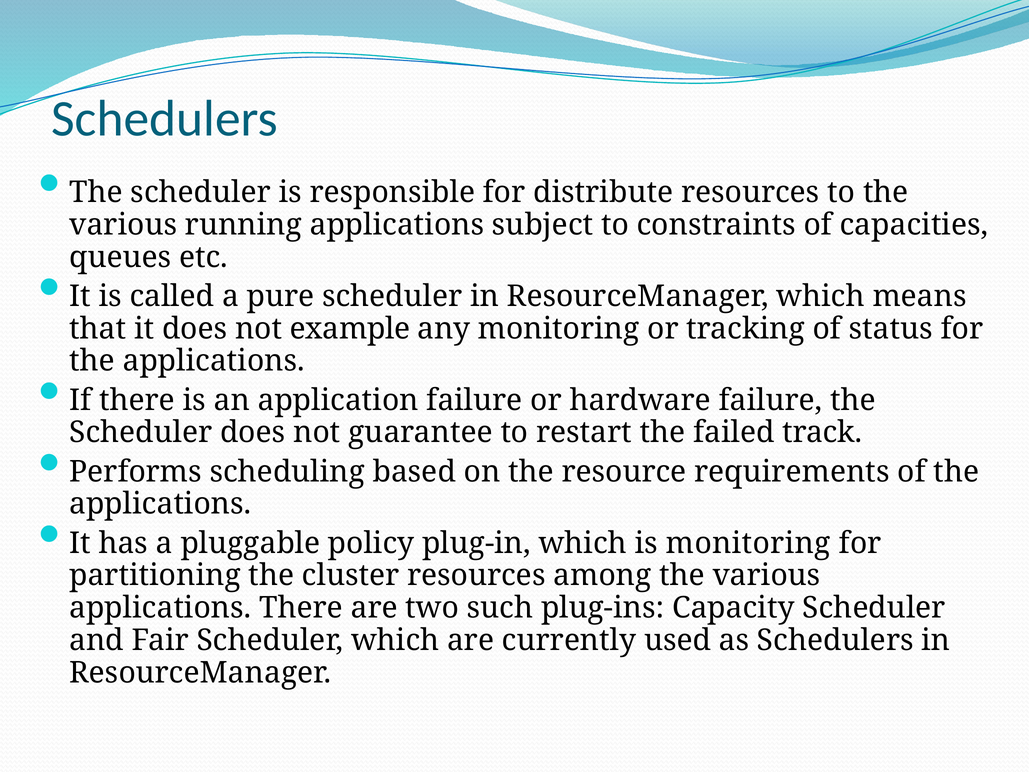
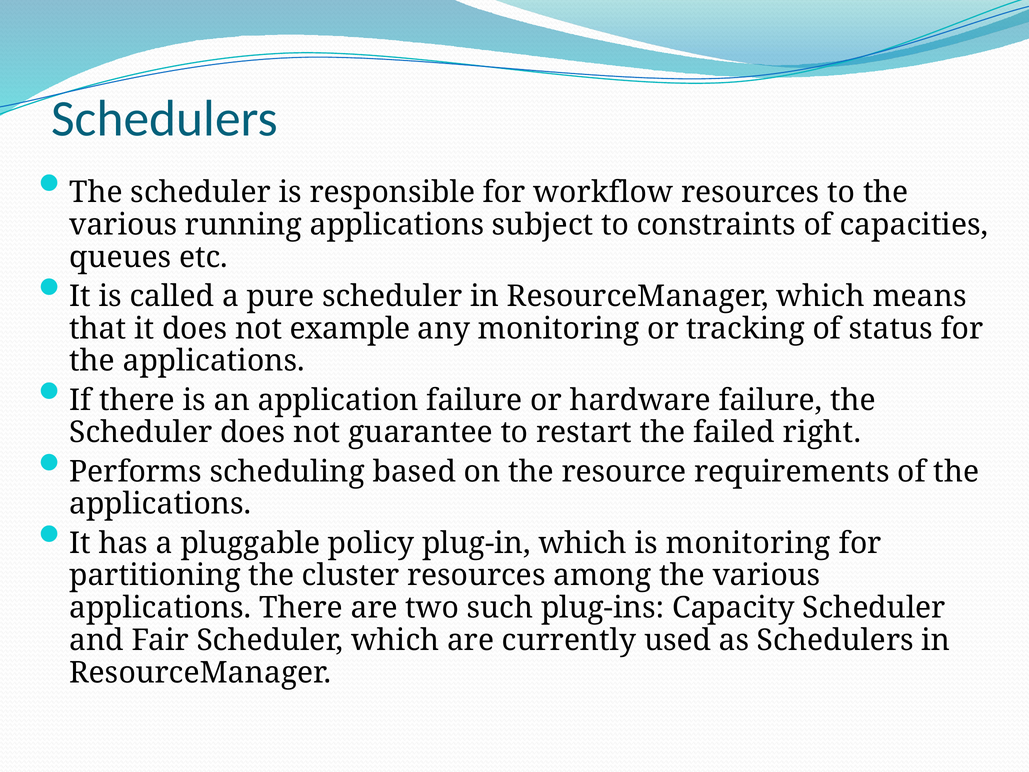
distribute: distribute -> workflow
track: track -> right
